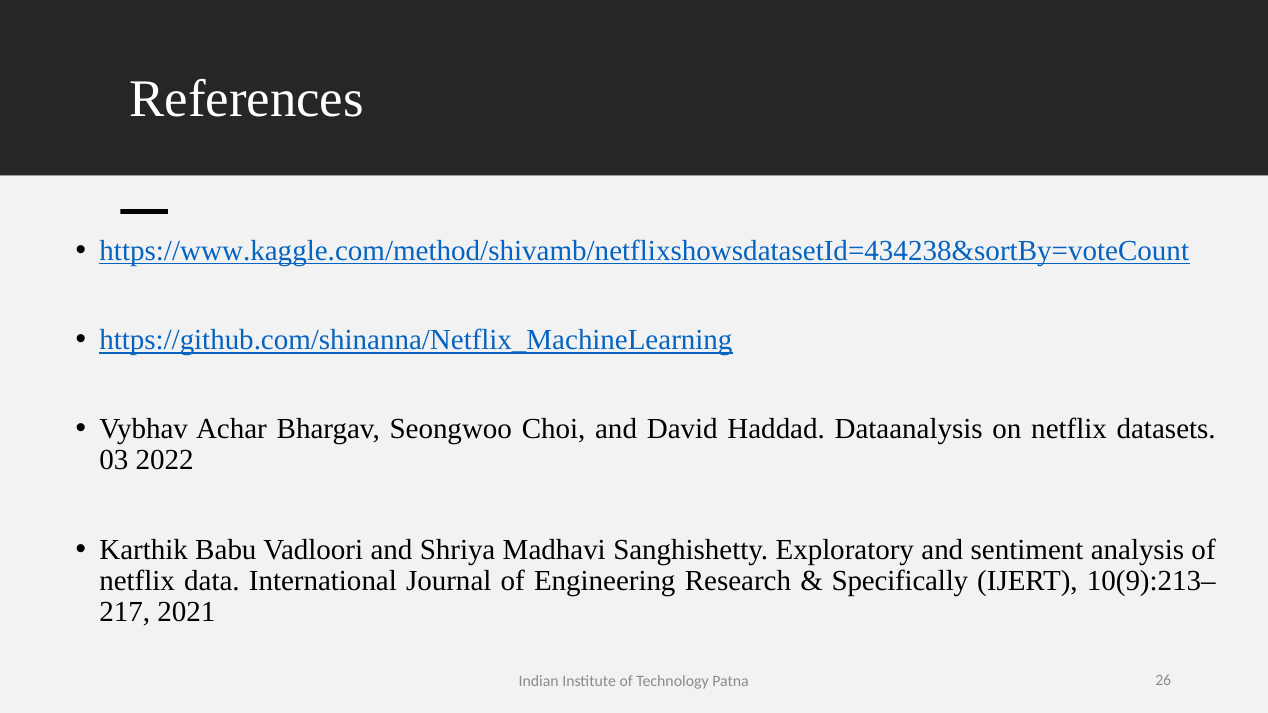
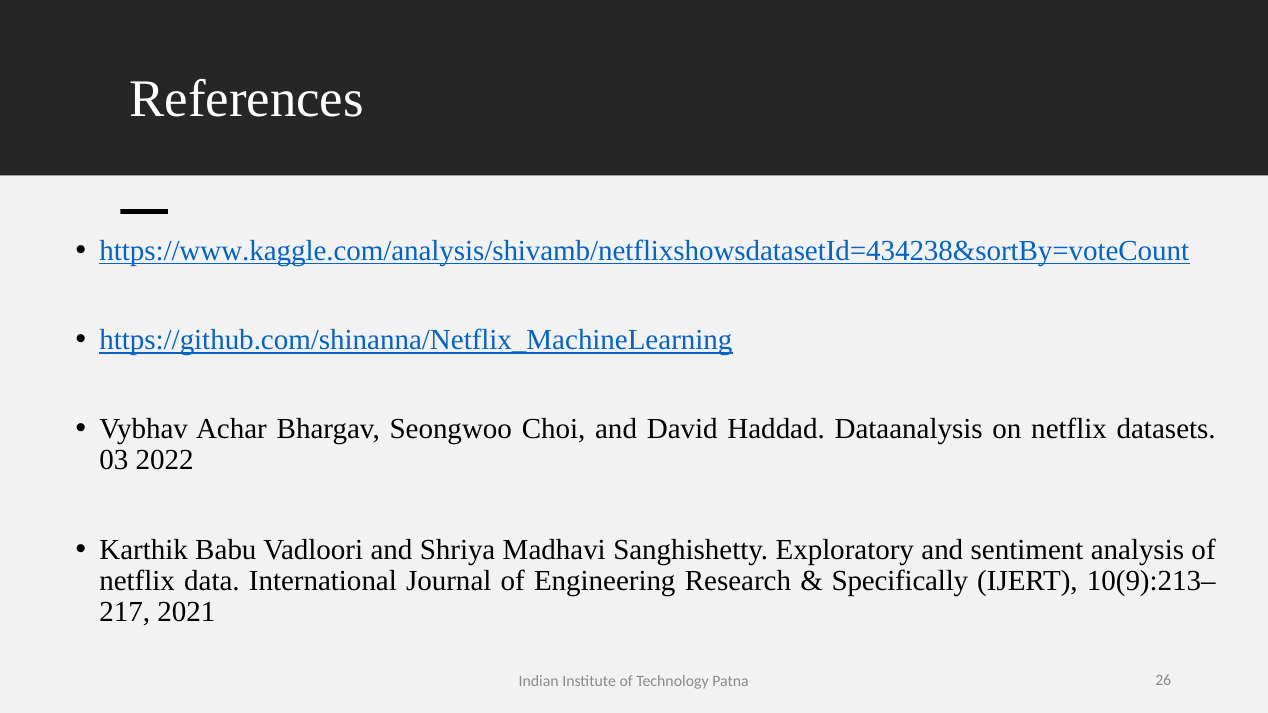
https://www.kaggle.com/method/shivamb/netflixshowsdatasetId=434238&sortBy=voteCount: https://www.kaggle.com/method/shivamb/netflixshowsdatasetId=434238&sortBy=voteCount -> https://www.kaggle.com/analysis/shivamb/netflixshowsdatasetId=434238&sortBy=voteCount
